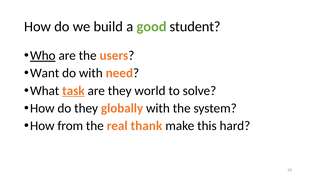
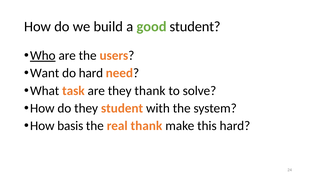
do with: with -> hard
task underline: present -> none
they world: world -> thank
they globally: globally -> student
from: from -> basis
